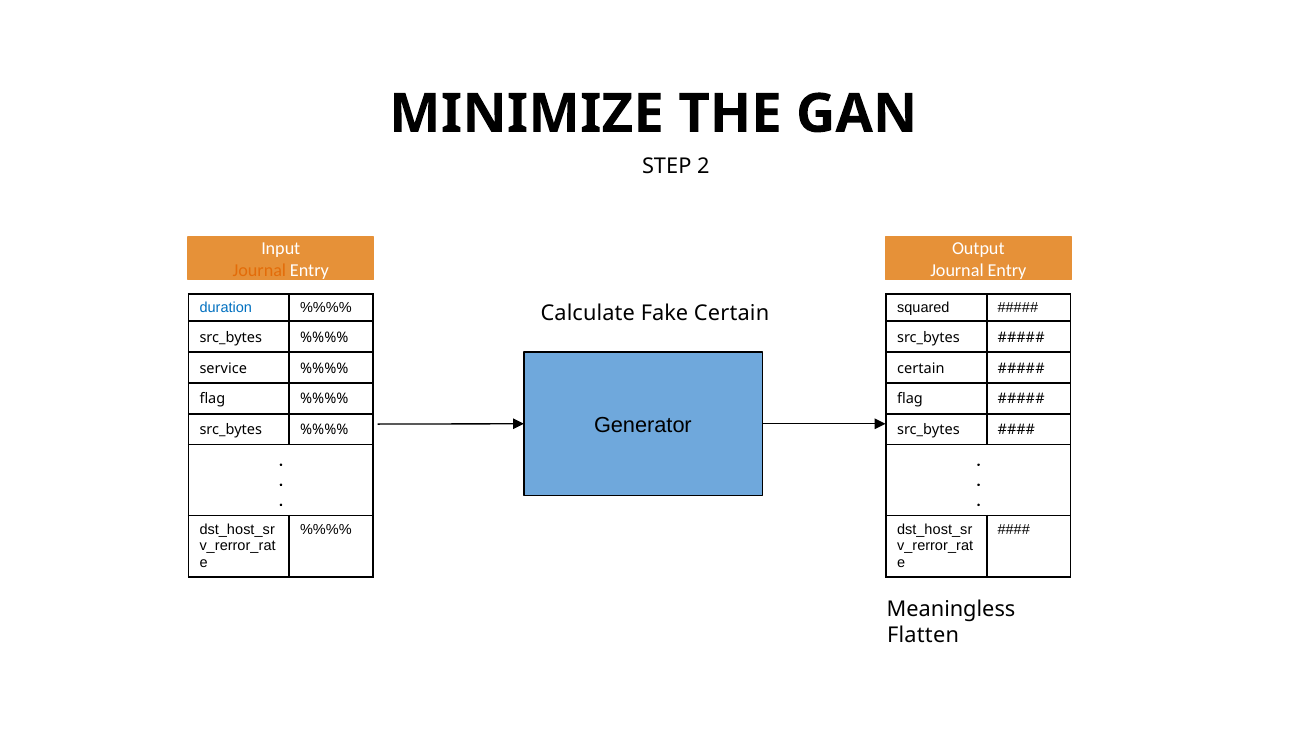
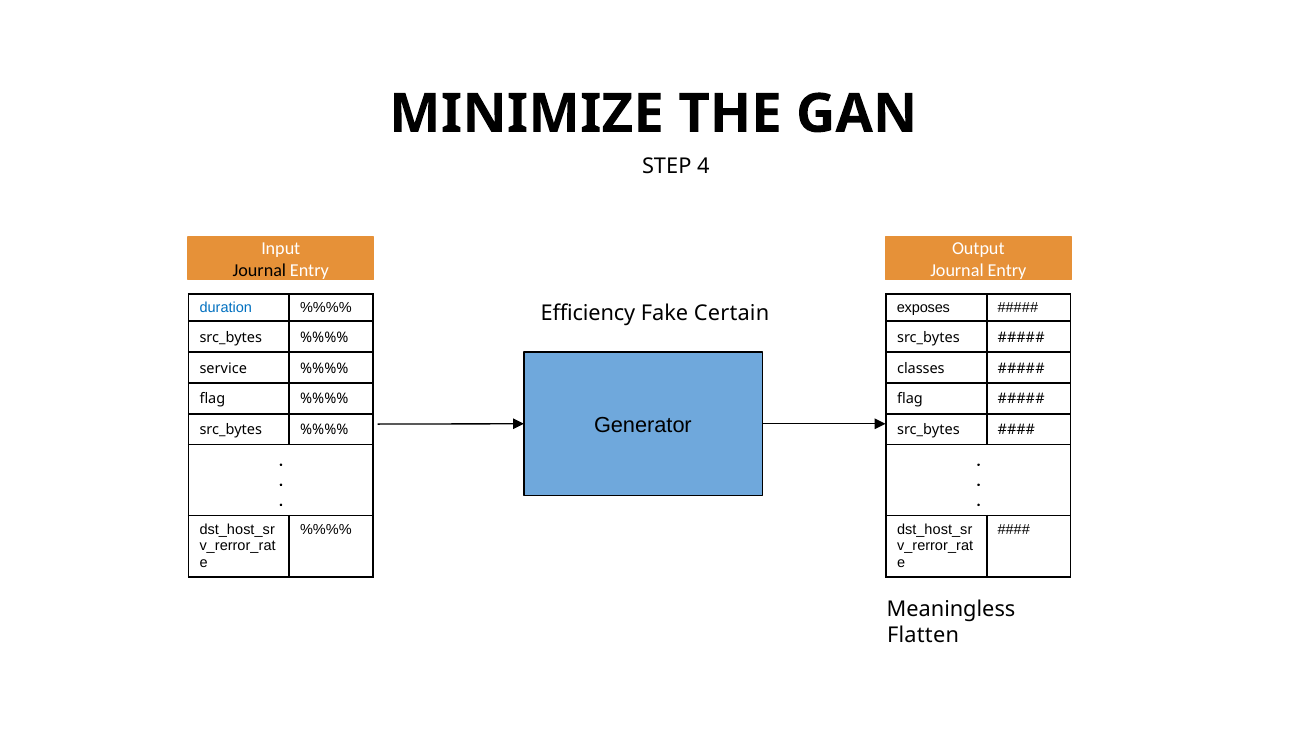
2: 2 -> 4
Journal at (259, 270) colour: orange -> black
squared: squared -> exposes
Calculate: Calculate -> Efficiency
certain at (921, 368): certain -> classes
